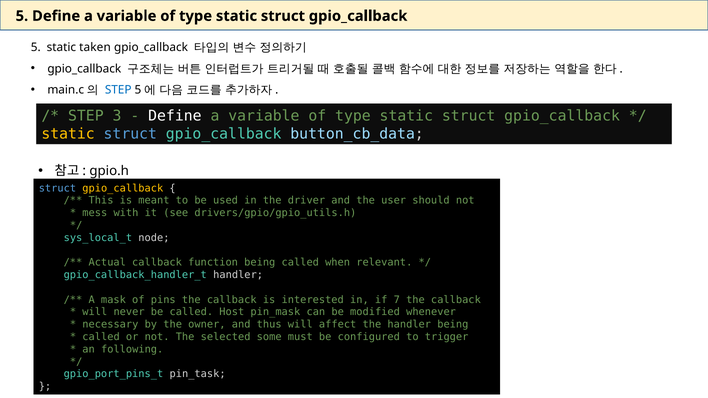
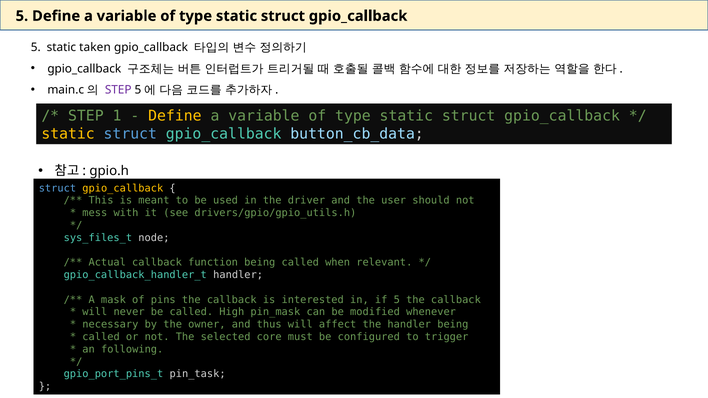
STEP at (118, 90) colour: blue -> purple
3: 3 -> 1
Define at (175, 116) colour: white -> yellow
sys_local_t: sys_local_t -> sys_files_t
if 7: 7 -> 5
Host: Host -> High
some: some -> core
